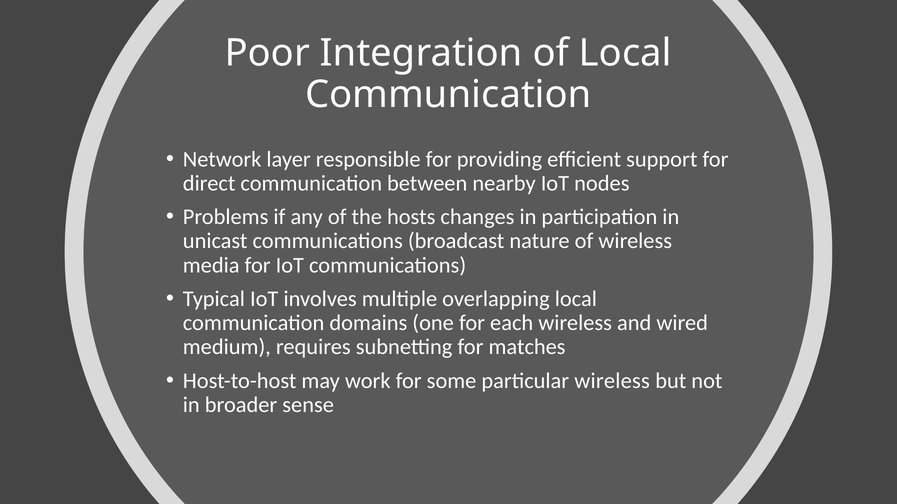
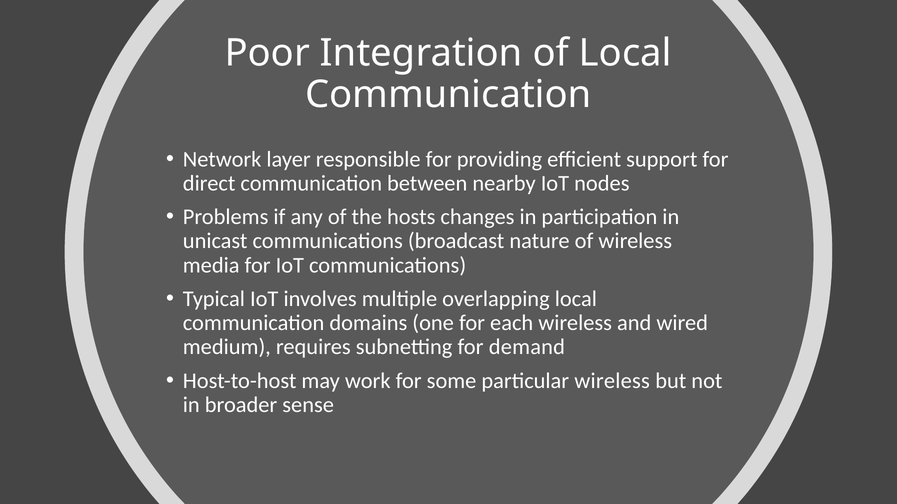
matches: matches -> demand
